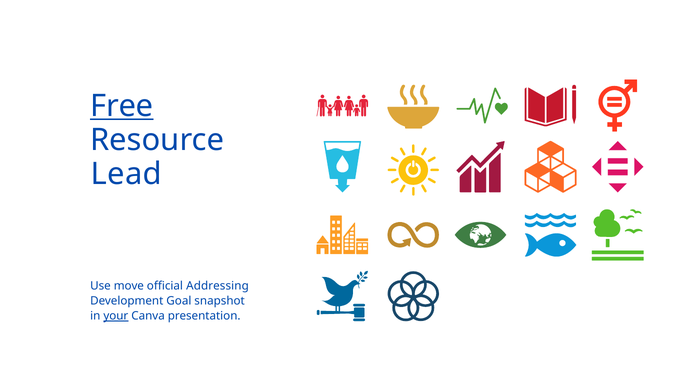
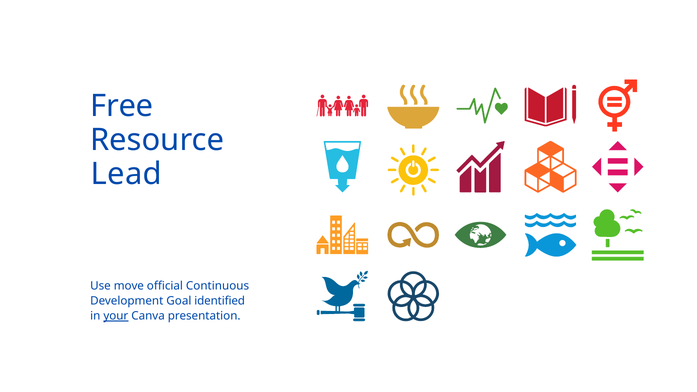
Free underline: present -> none
Addressing: Addressing -> Continuous
snapshot: snapshot -> identified
